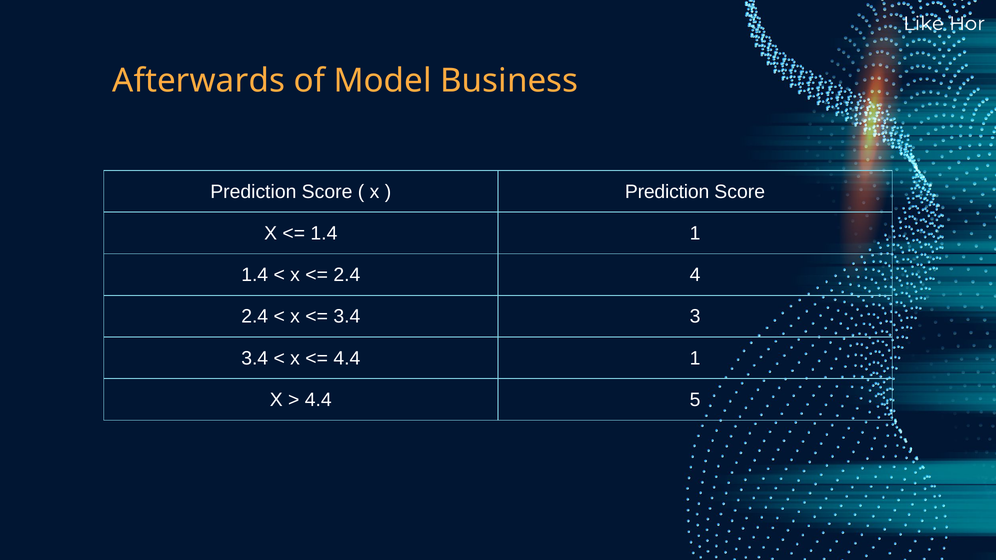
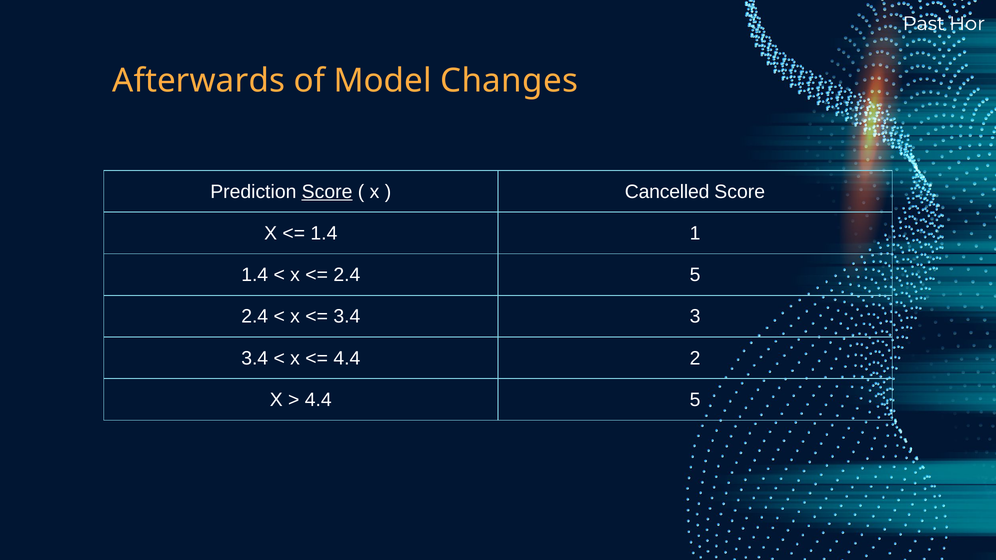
Like: Like -> Past
Business: Business -> Changes
Score at (327, 192) underline: none -> present
Prediction at (667, 192): Prediction -> Cancelled
2.4 4: 4 -> 5
4.4 1: 1 -> 2
